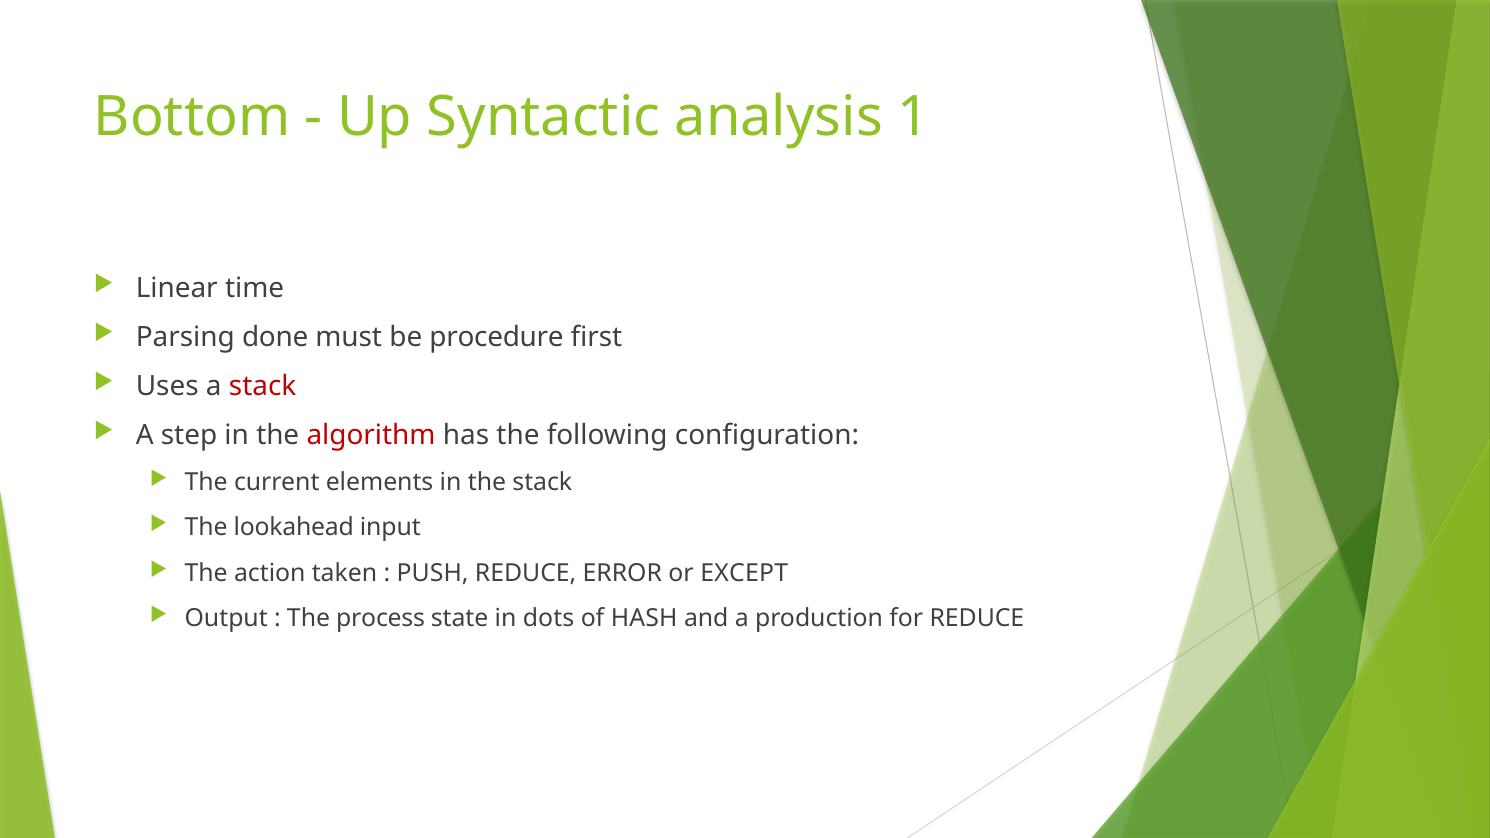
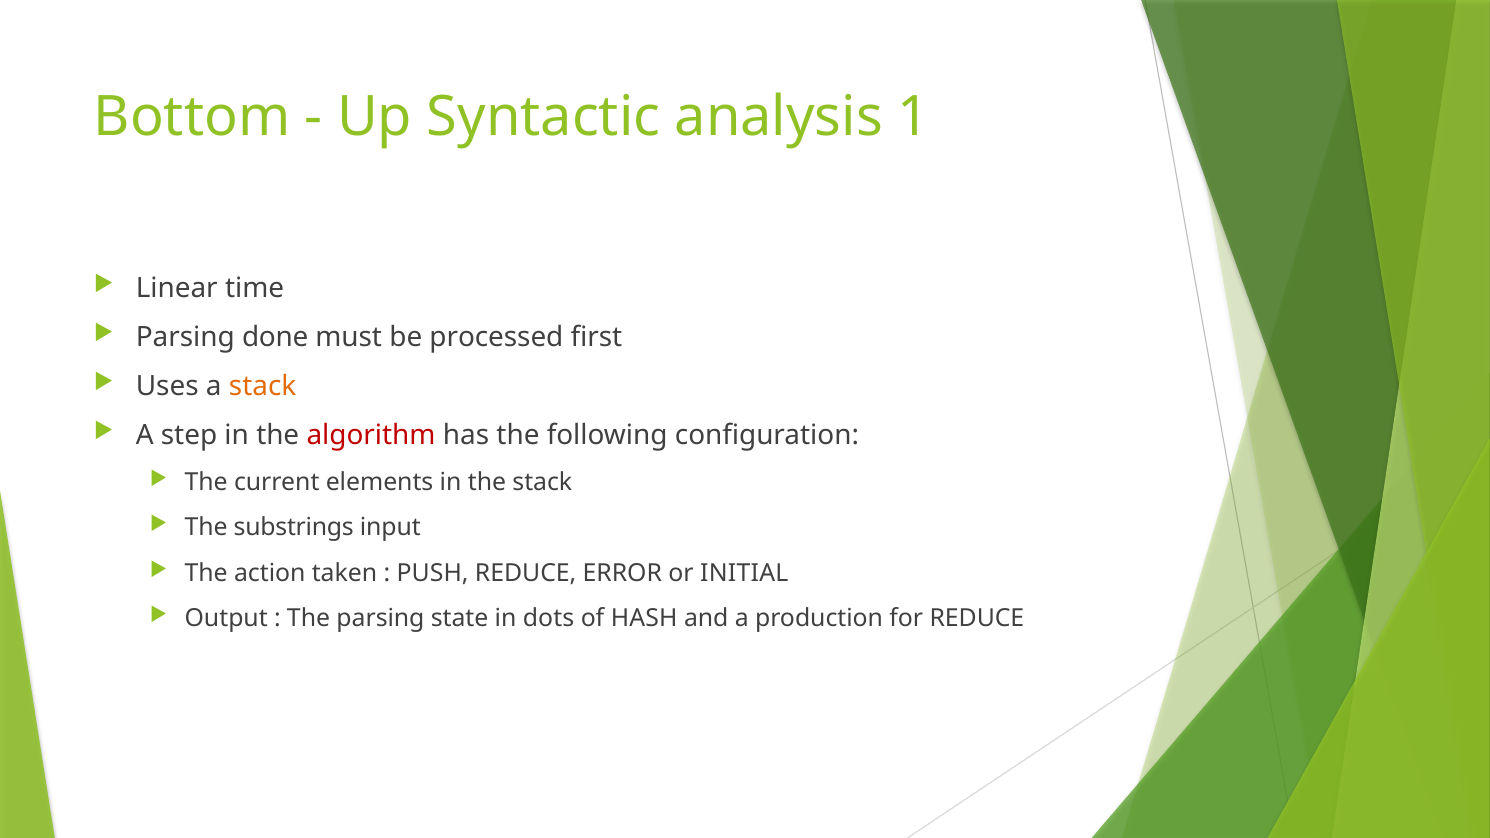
procedure: procedure -> processed
stack at (263, 386) colour: red -> orange
lookahead: lookahead -> substrings
EXCEPT: EXCEPT -> INITIAL
The process: process -> parsing
